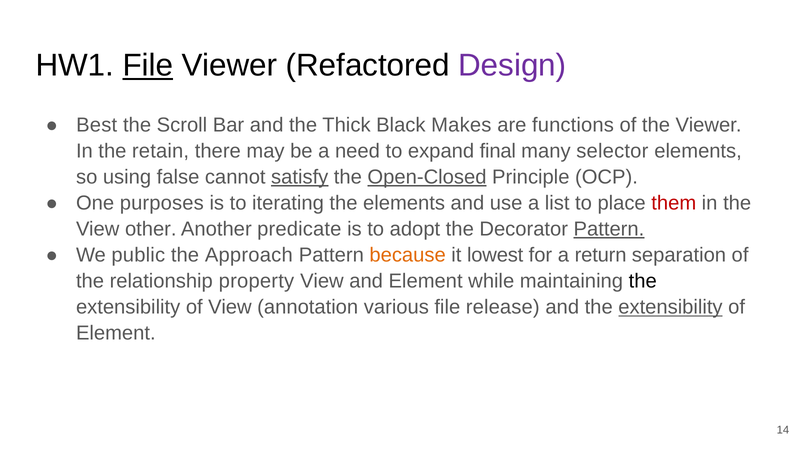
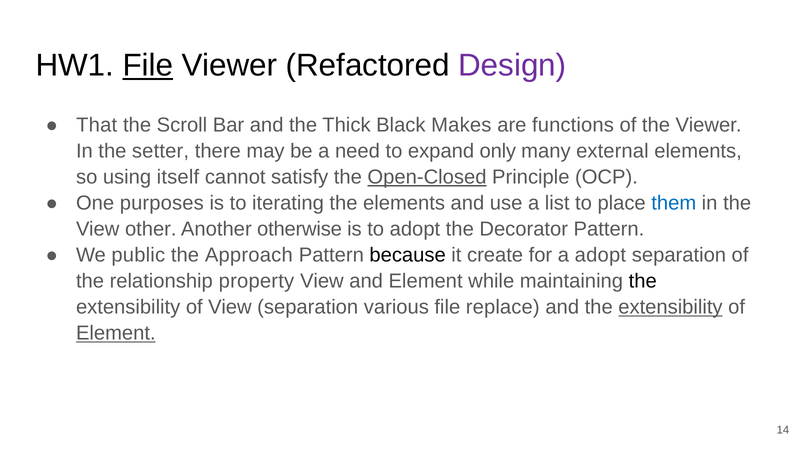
Best: Best -> That
retain: retain -> setter
final: final -> only
selector: selector -> external
false: false -> itself
satisfy underline: present -> none
them colour: red -> blue
predicate: predicate -> otherwise
Pattern at (609, 229) underline: present -> none
because colour: orange -> black
lowest: lowest -> create
a return: return -> adopt
View annotation: annotation -> separation
release: release -> replace
Element at (116, 333) underline: none -> present
